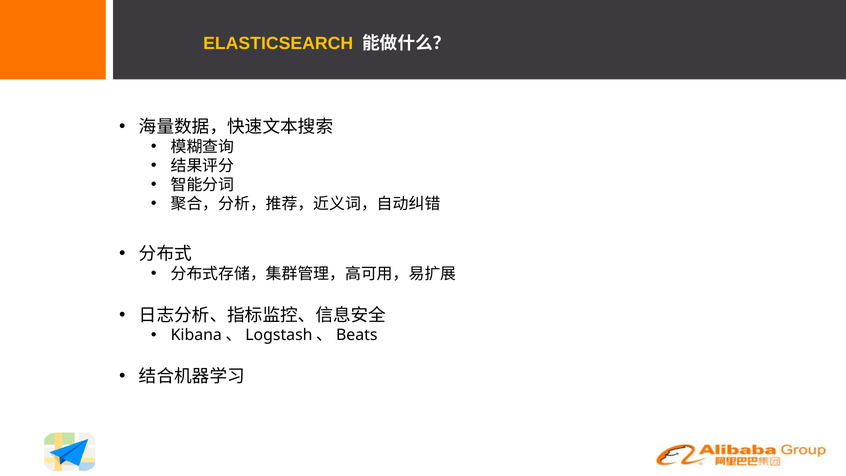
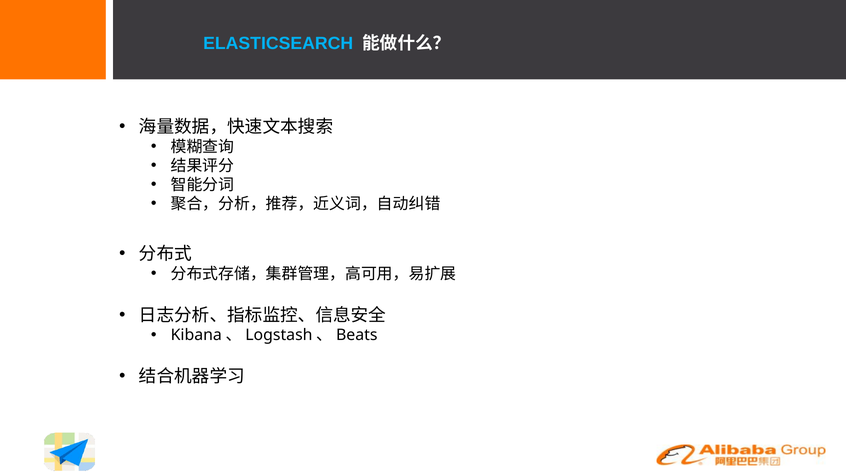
ELASTICSEARCH colour: yellow -> light blue
